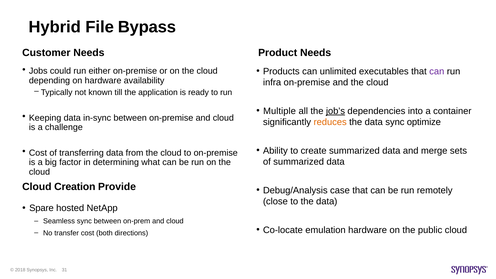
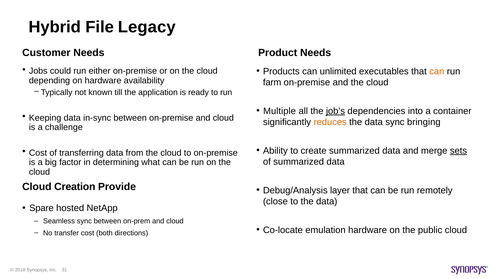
Bypass: Bypass -> Legacy
can at (437, 71) colour: purple -> orange
infra: infra -> farm
optimize: optimize -> bringing
sets underline: none -> present
case: case -> layer
